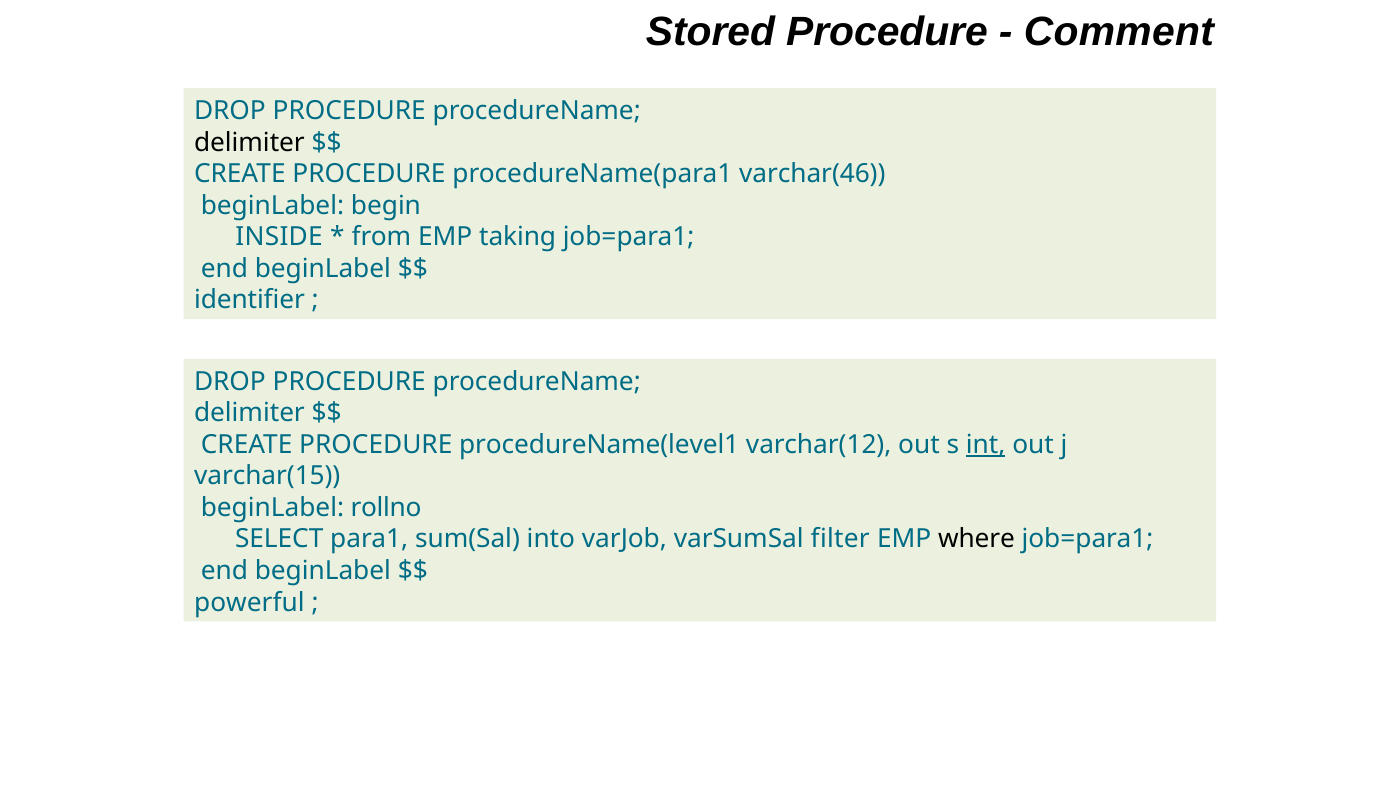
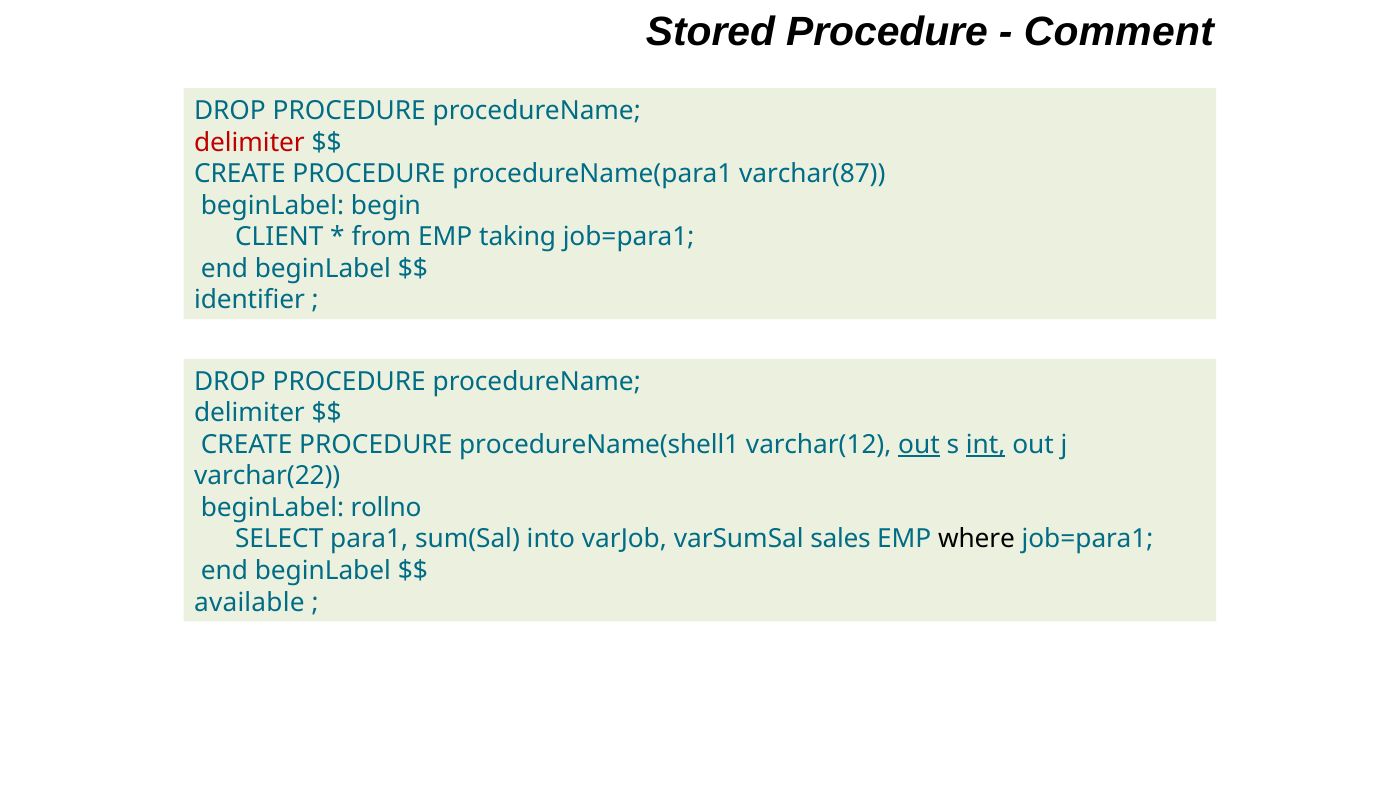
delimiter at (249, 142) colour: black -> red
varchar(46: varchar(46 -> varchar(87
INSIDE: INSIDE -> CLIENT
procedureName(level1: procedureName(level1 -> procedureName(shell1
out at (919, 445) underline: none -> present
varchar(15: varchar(15 -> varchar(22
filter: filter -> sales
powerful: powerful -> available
